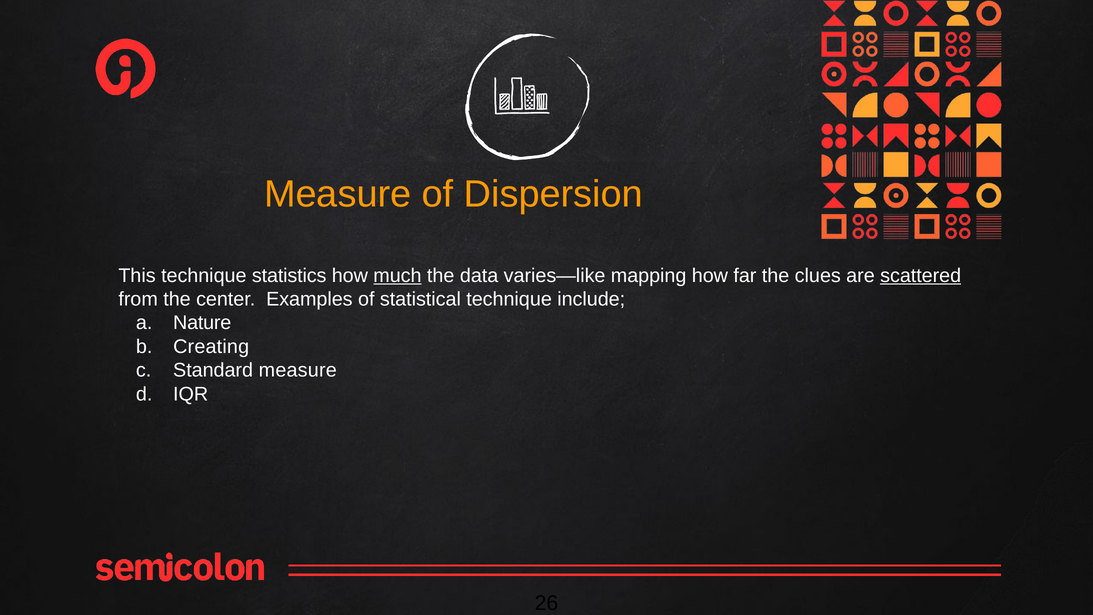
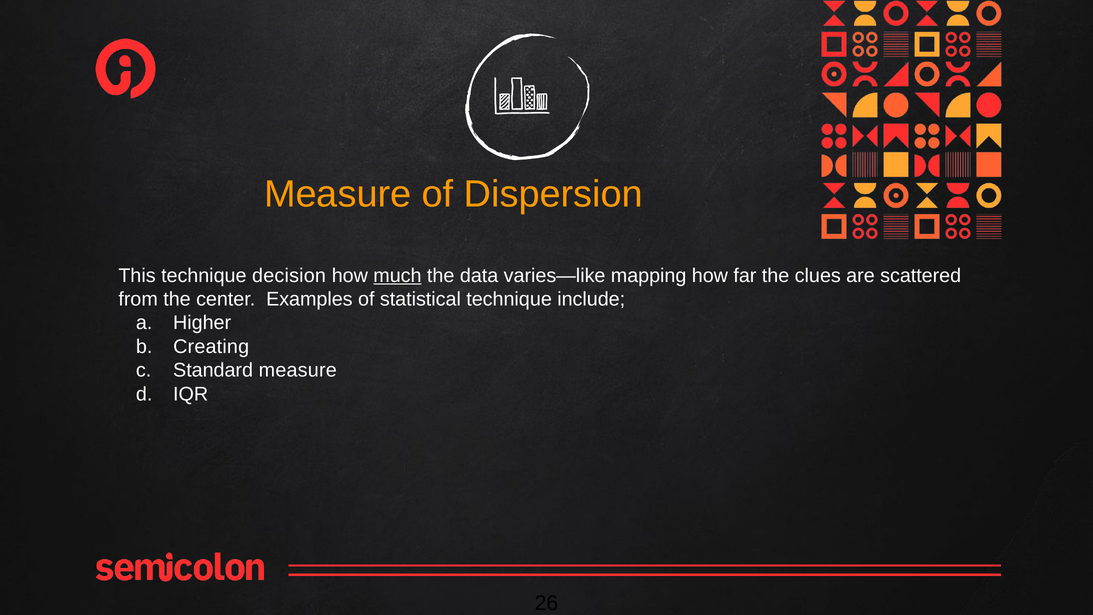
statistics: statistics -> decision
scattered underline: present -> none
Nature: Nature -> Higher
